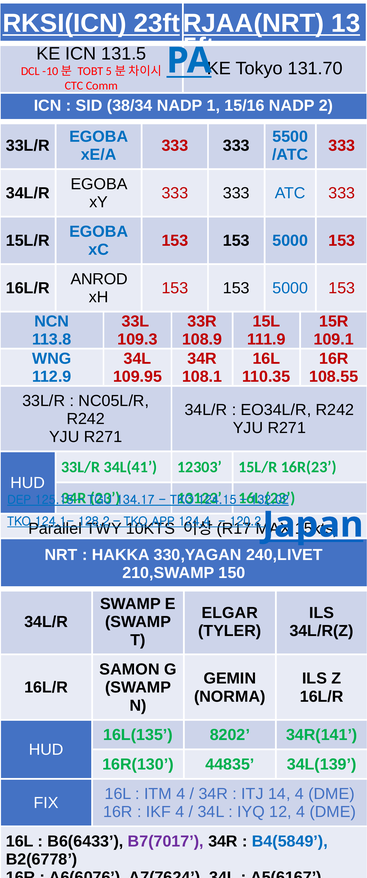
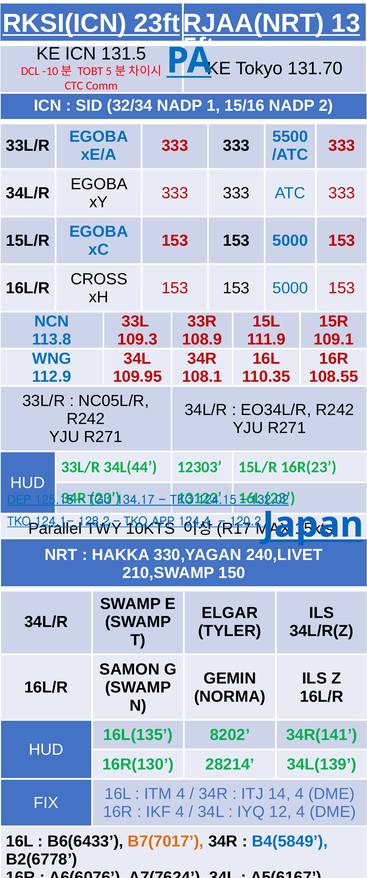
38/34: 38/34 -> 32/34
ANROD: ANROD -> CROSS
34L(41: 34L(41 -> 34L(44
44835: 44835 -> 28214
B7(7017 colour: purple -> orange
